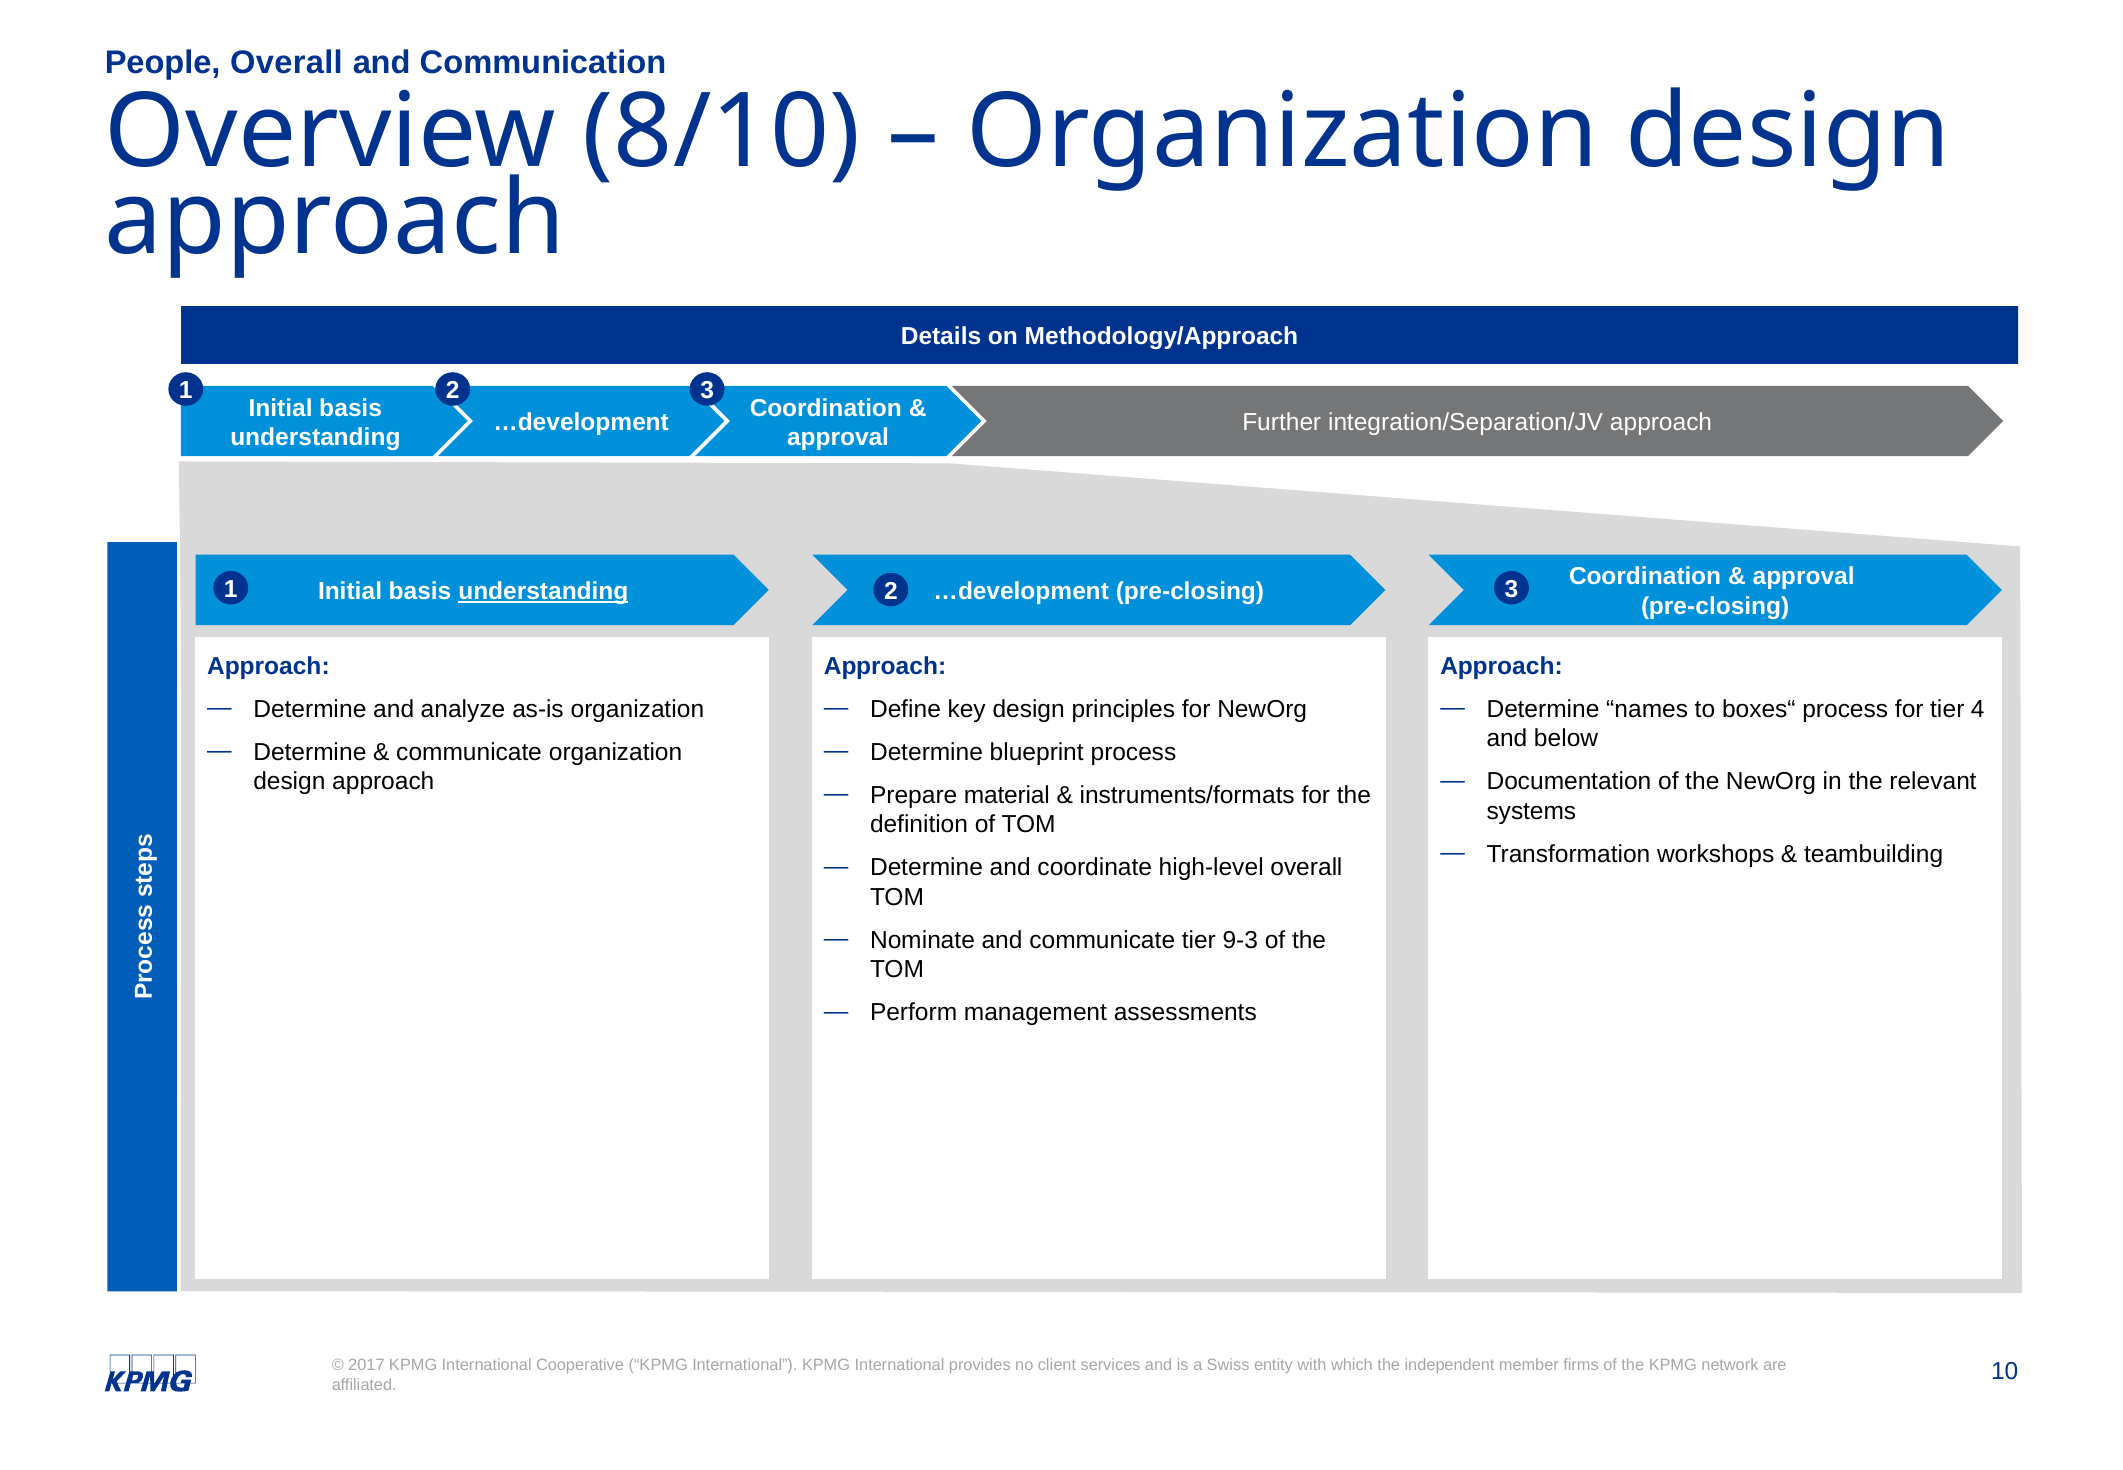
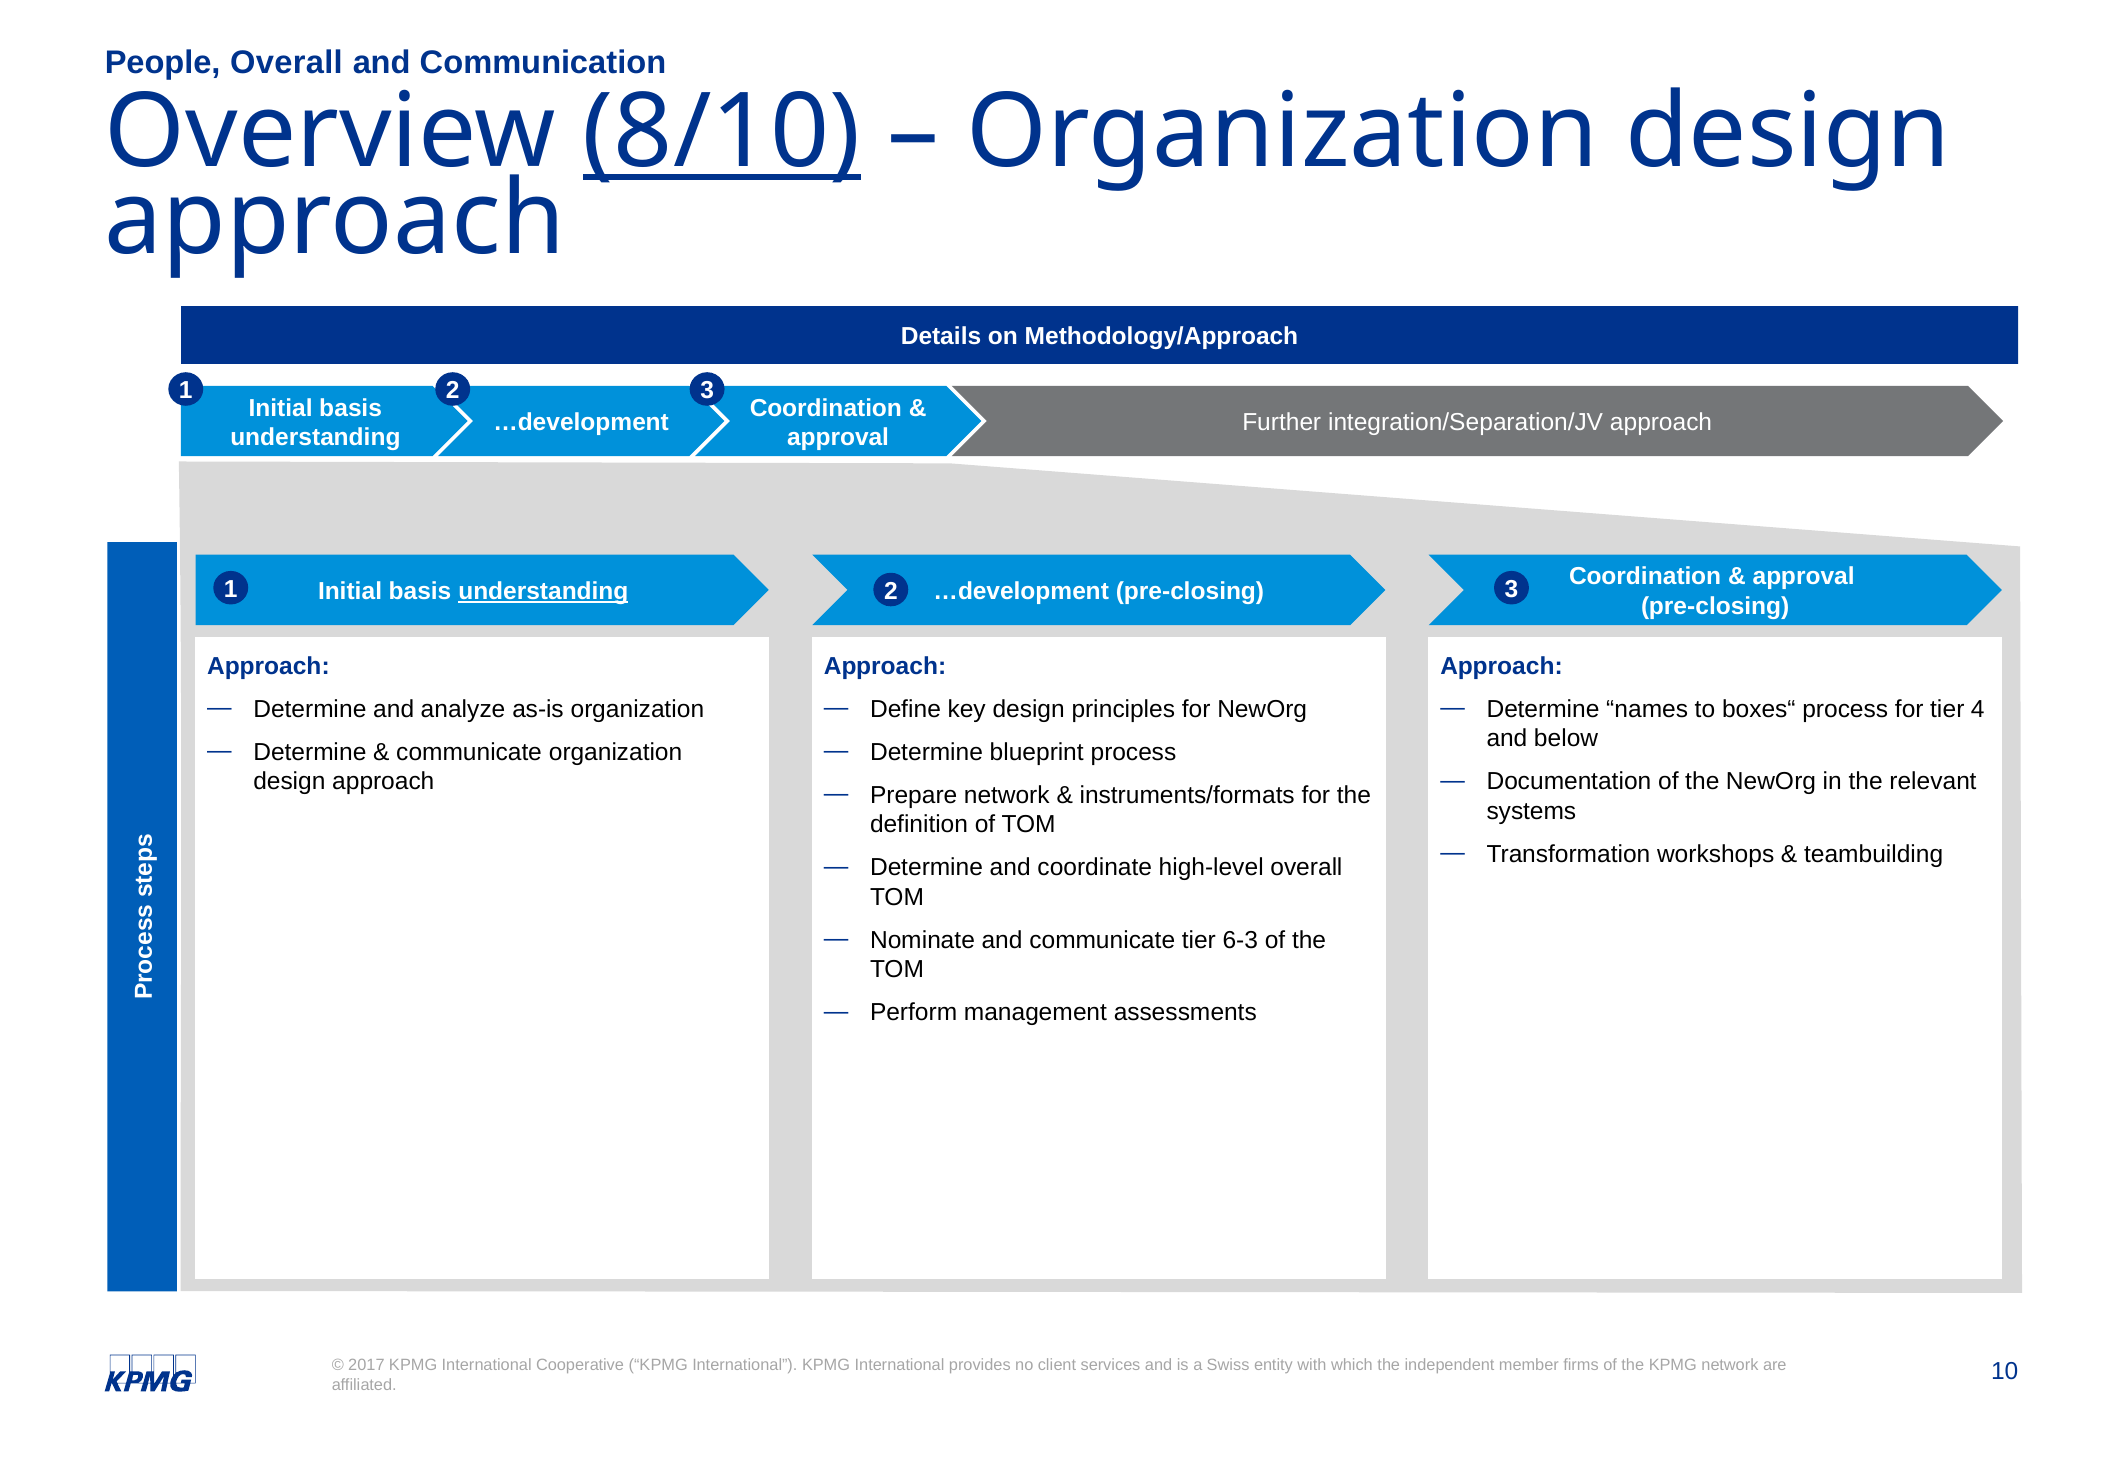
8/10 underline: none -> present
Prepare material: material -> network
9-3: 9-3 -> 6-3
